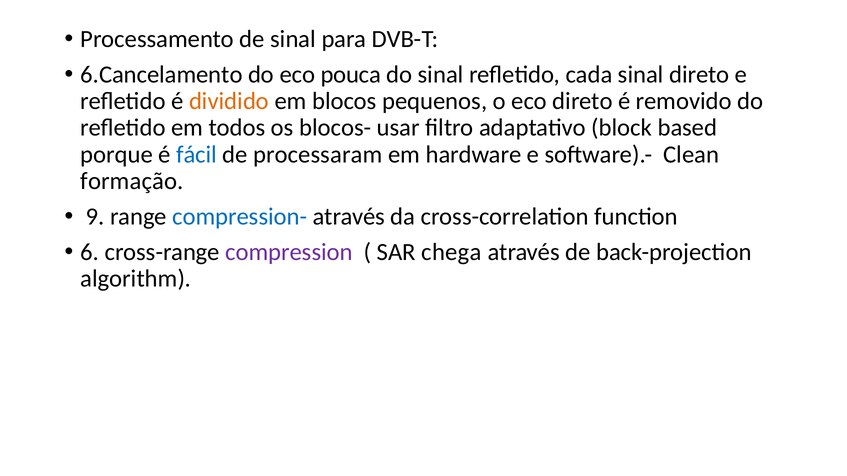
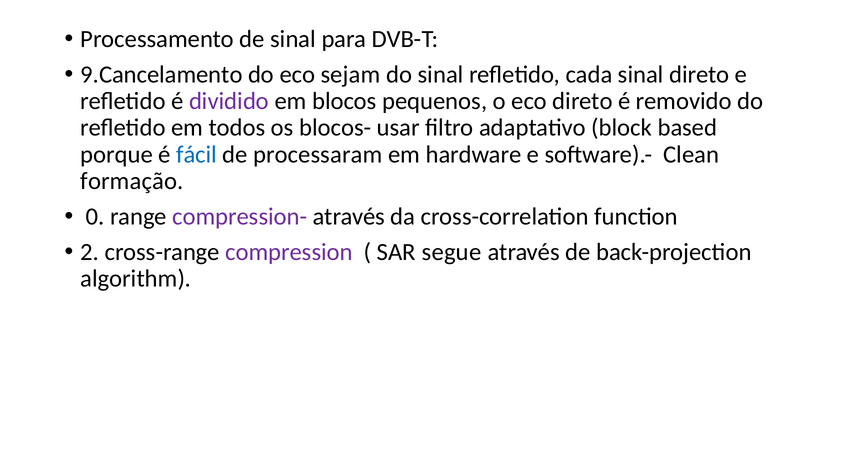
6.Cancelamento: 6.Cancelamento -> 9.Cancelamento
pouca: pouca -> sejam
dividido colour: orange -> purple
9: 9 -> 0
compression- colour: blue -> purple
6: 6 -> 2
chega: chega -> segue
